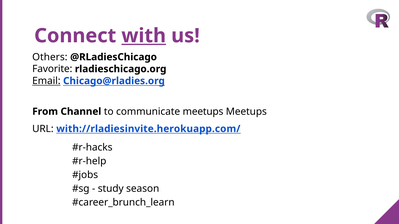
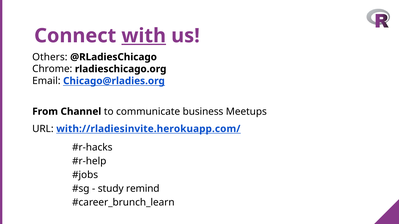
Favorite: Favorite -> Chrome
Email underline: present -> none
communicate meetups: meetups -> business
season: season -> remind
